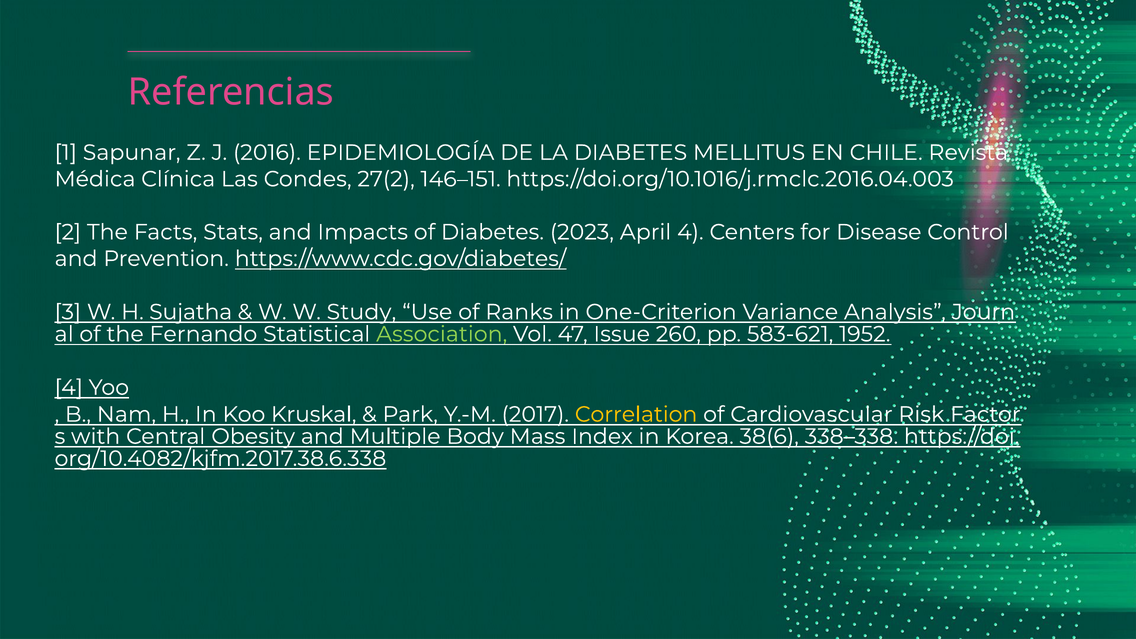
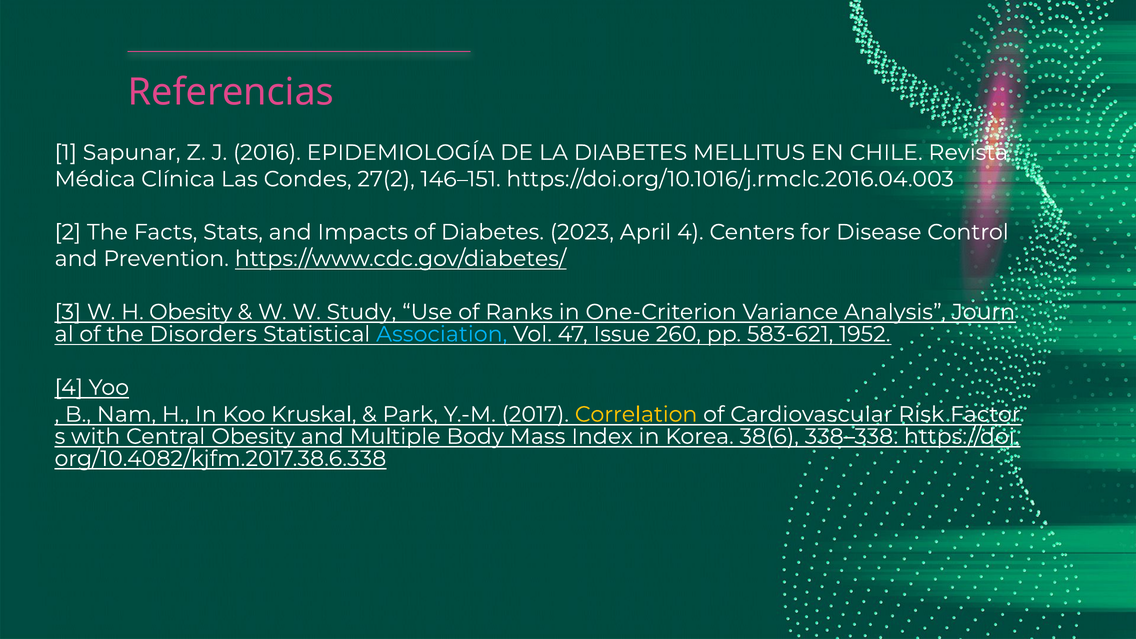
H Sujatha: Sujatha -> Obesity
Fernando: Fernando -> Disorders
Association colour: light green -> light blue
